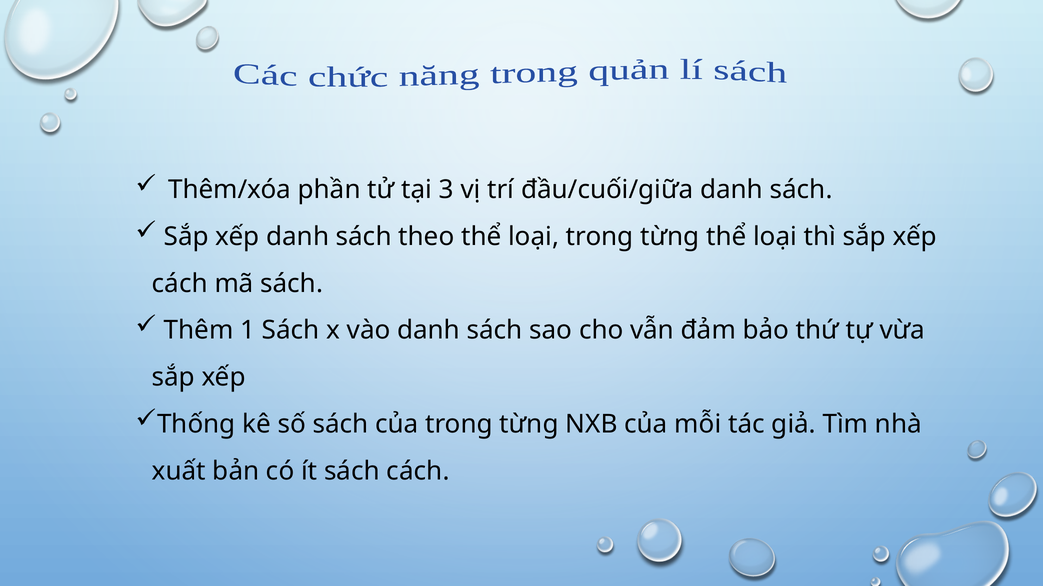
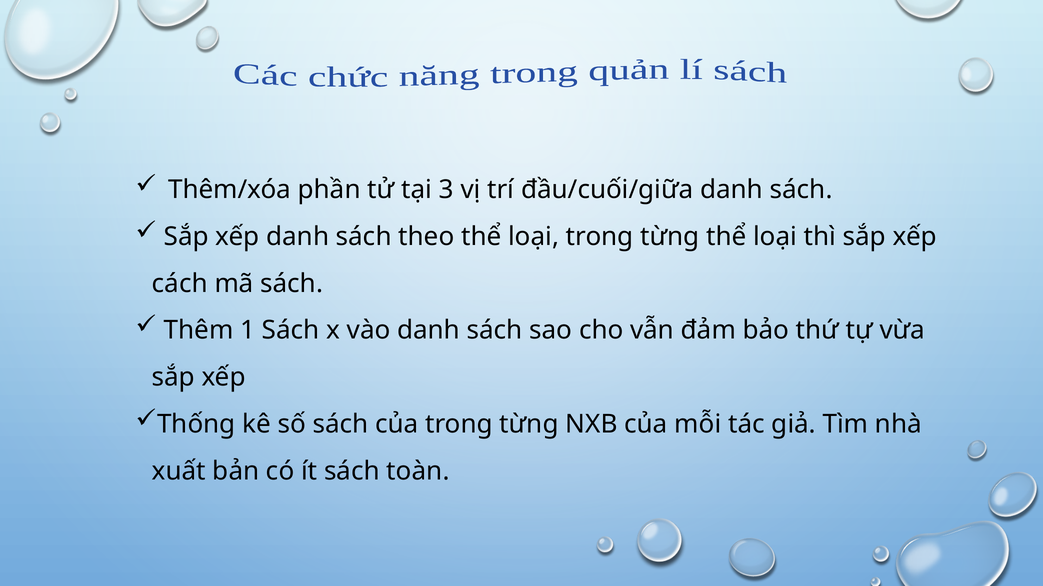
sách cách: cách -> toàn
